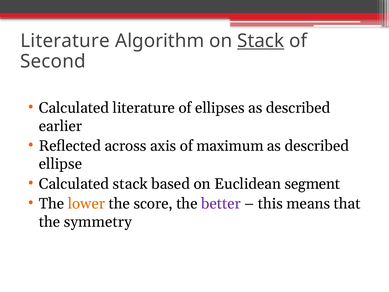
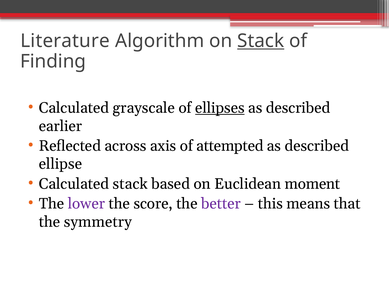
Second: Second -> Finding
Calculated literature: literature -> grayscale
ellipses underline: none -> present
maximum: maximum -> attempted
segment: segment -> moment
lower colour: orange -> purple
